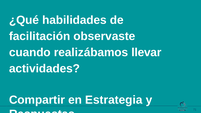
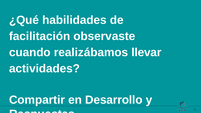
Estrategia: Estrategia -> Desarrollo
